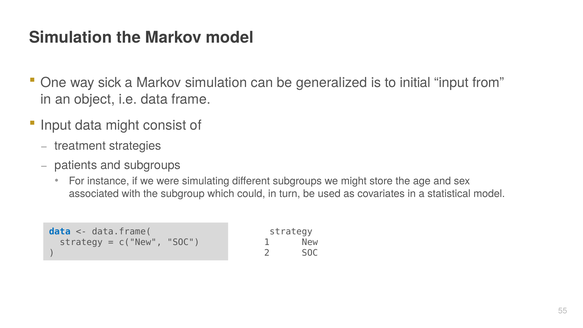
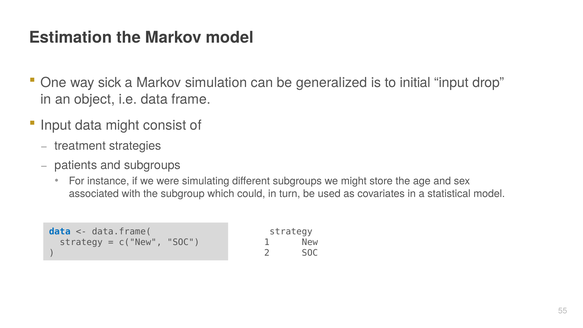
Simulation at (71, 38): Simulation -> Estimation
from: from -> drop
